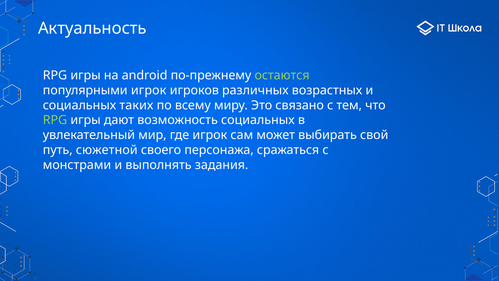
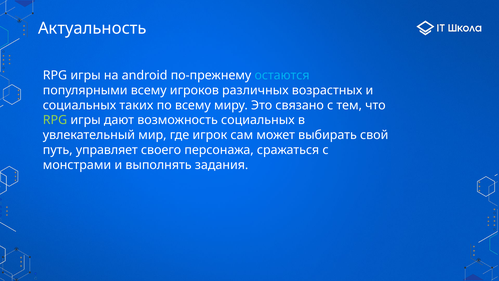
остаются colour: light green -> light blue
популярными игрок: игрок -> всему
сюжетной: сюжетной -> управляет
